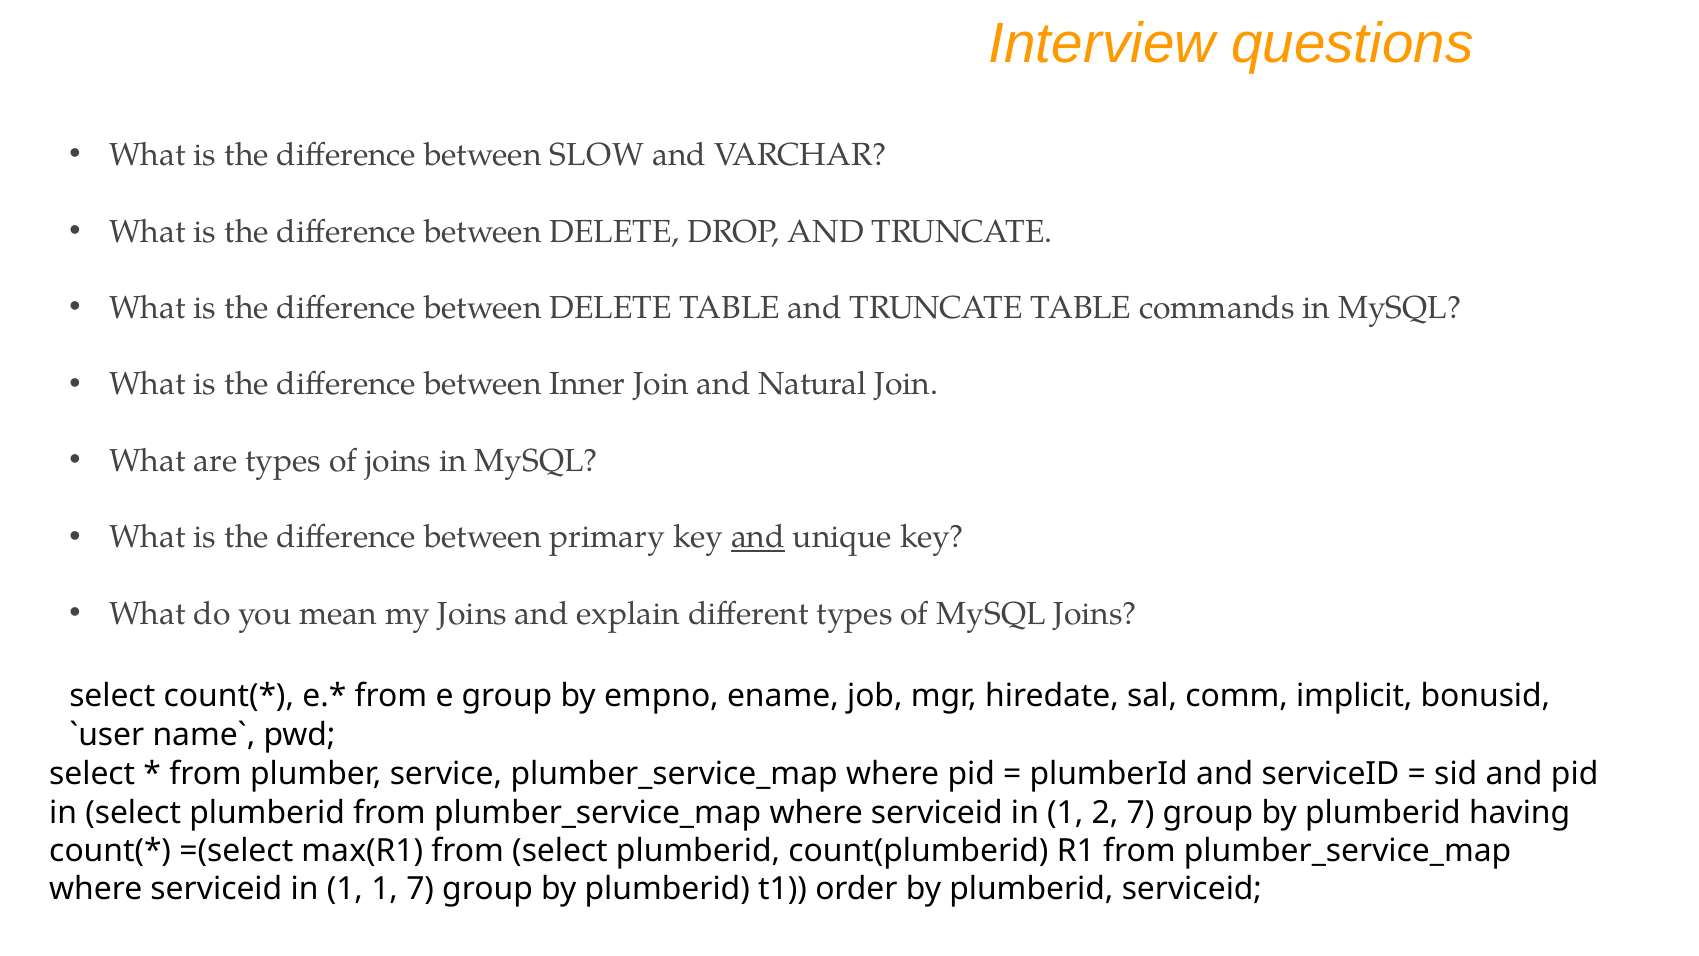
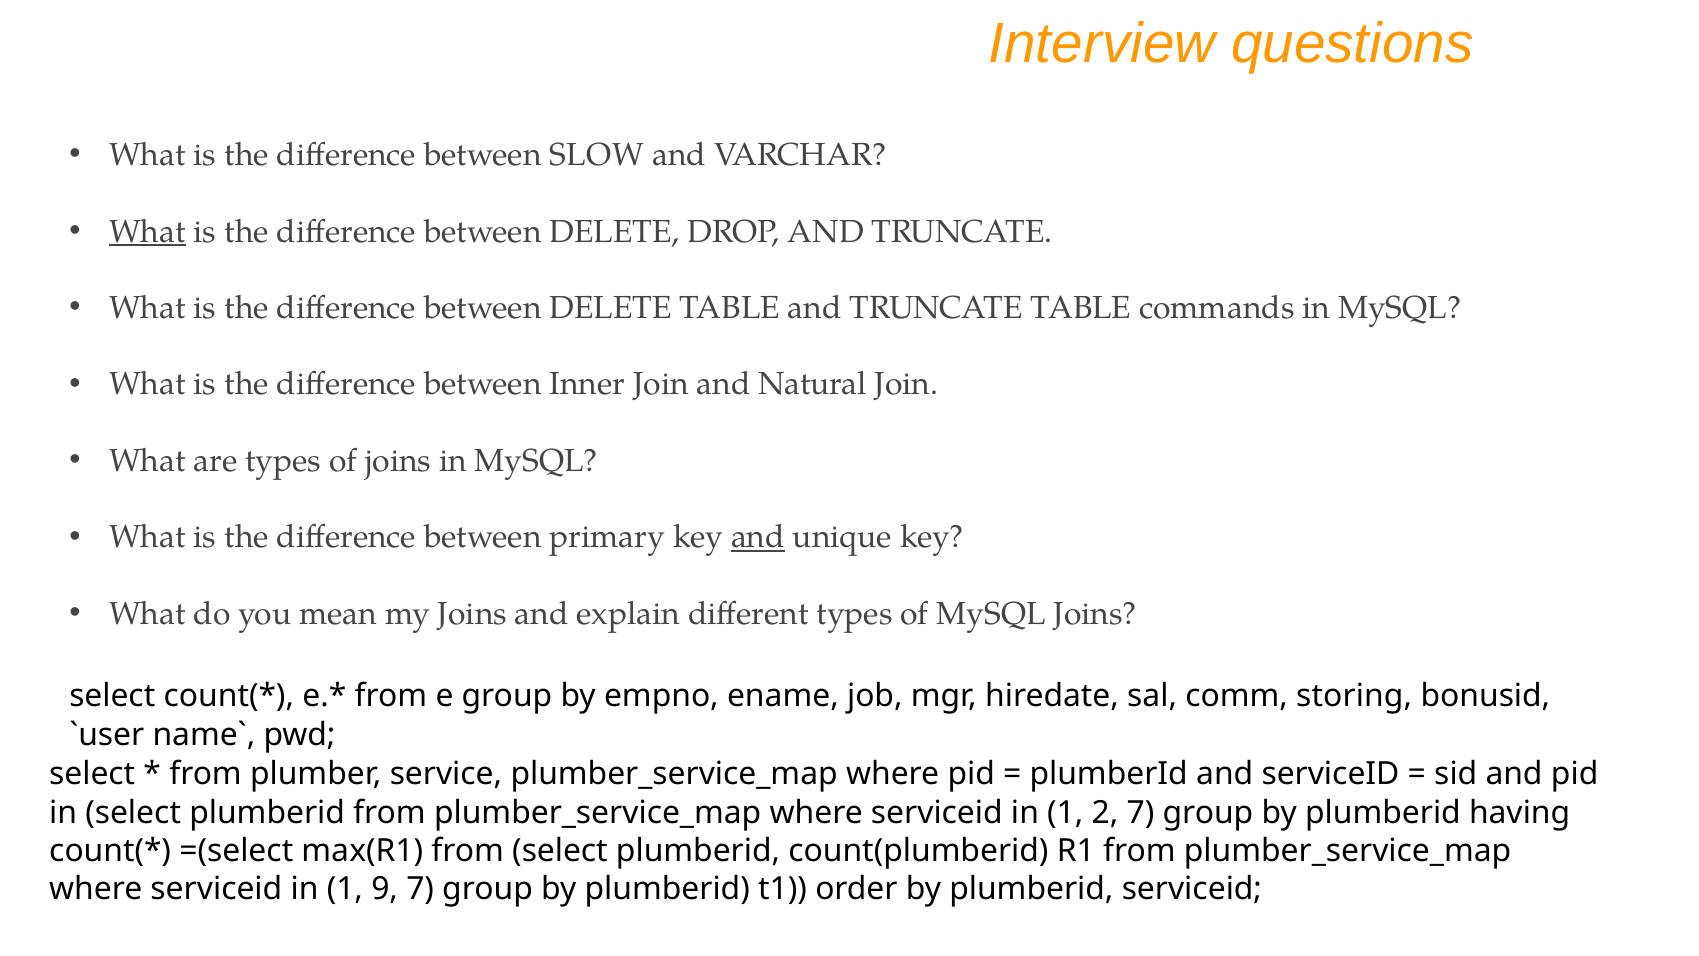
What at (147, 231) underline: none -> present
implicit: implicit -> storing
1 1: 1 -> 9
